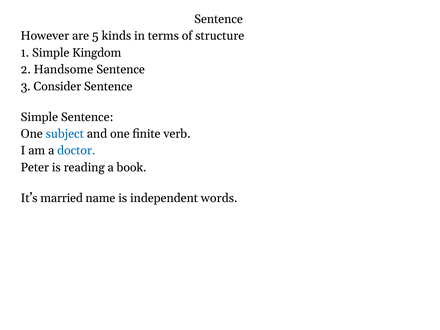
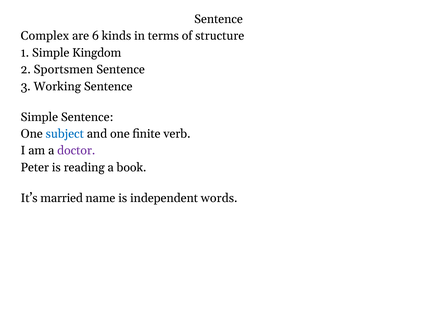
However: However -> Complex
5: 5 -> 6
Handsome: Handsome -> Sportsmen
Consider: Consider -> Working
doctor colour: blue -> purple
